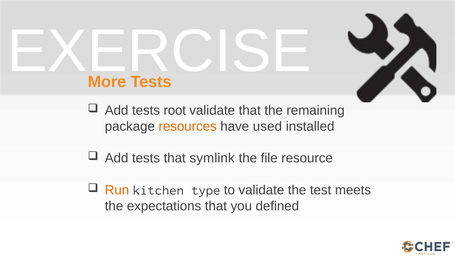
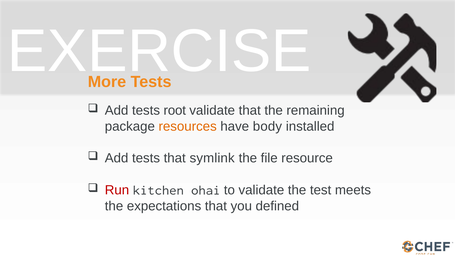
used: used -> body
Run colour: orange -> red
type: type -> ohai
